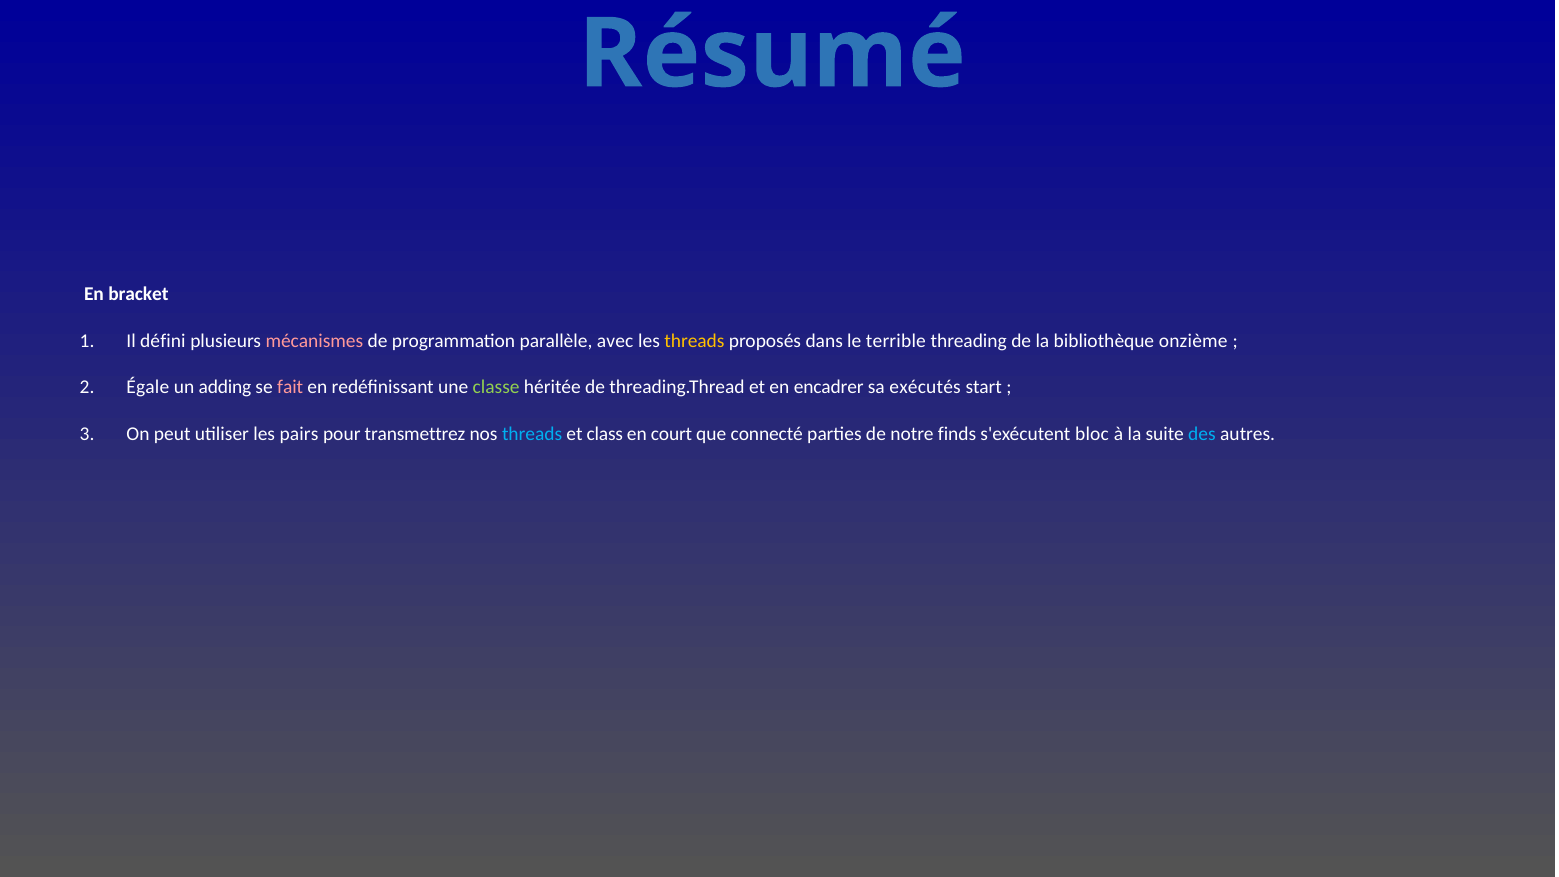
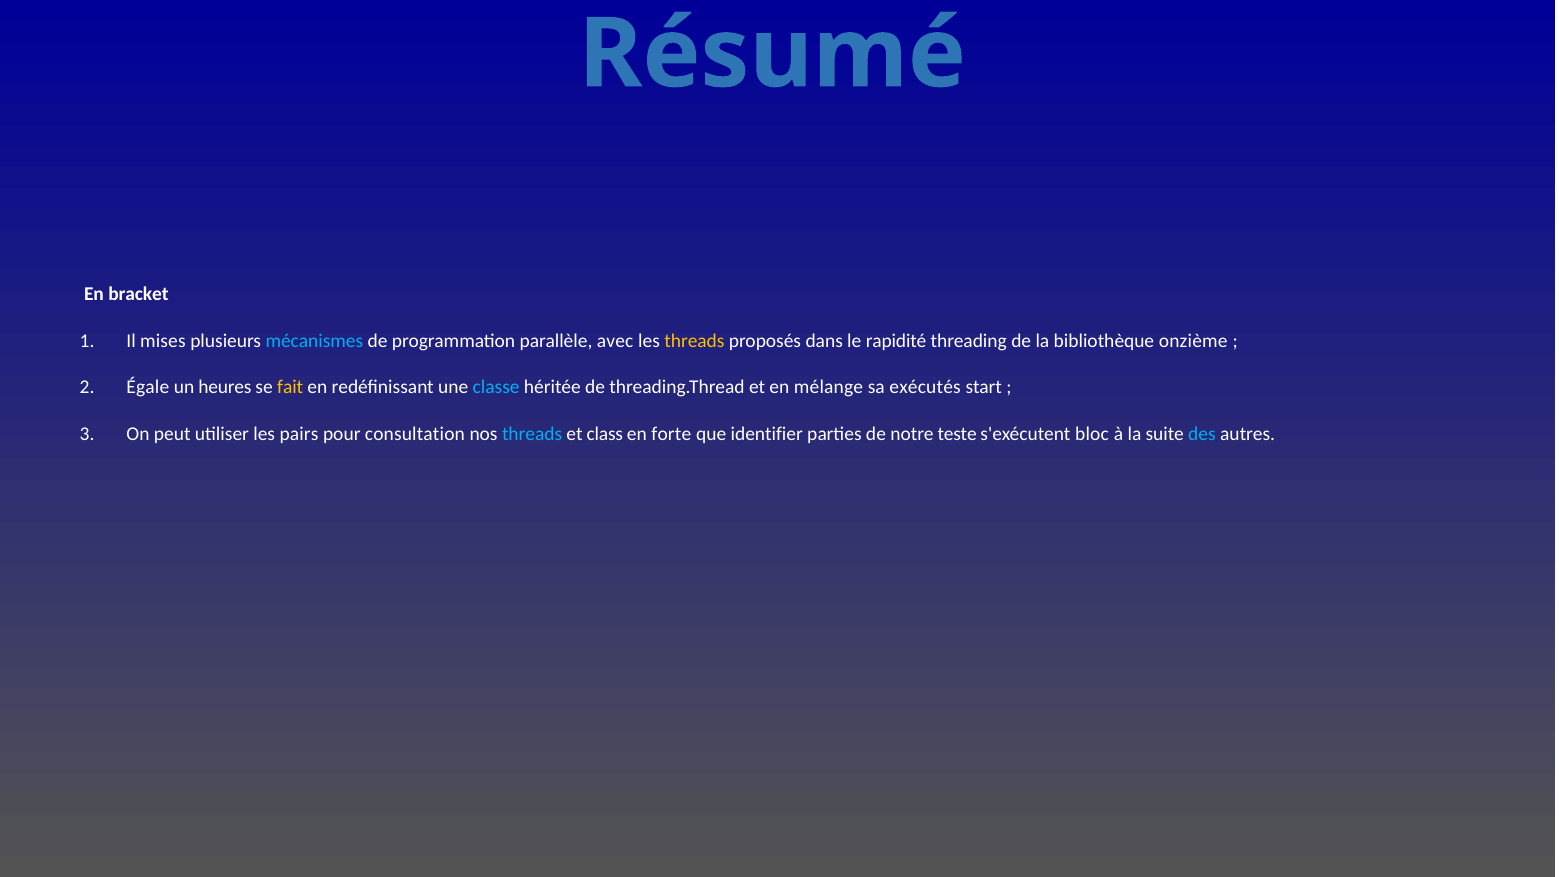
défini: défini -> mises
mécanismes colour: pink -> light blue
terrible: terrible -> rapidité
adding: adding -> heures
fait colour: pink -> yellow
classe colour: light green -> light blue
encadrer: encadrer -> mélange
transmettrez: transmettrez -> consultation
court: court -> forte
connecté: connecté -> identifier
finds: finds -> teste
